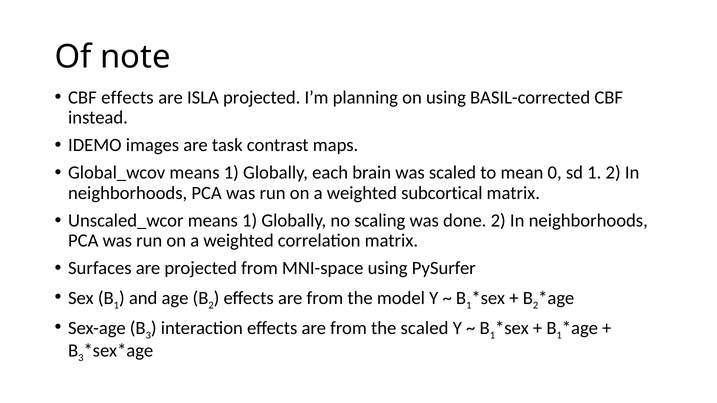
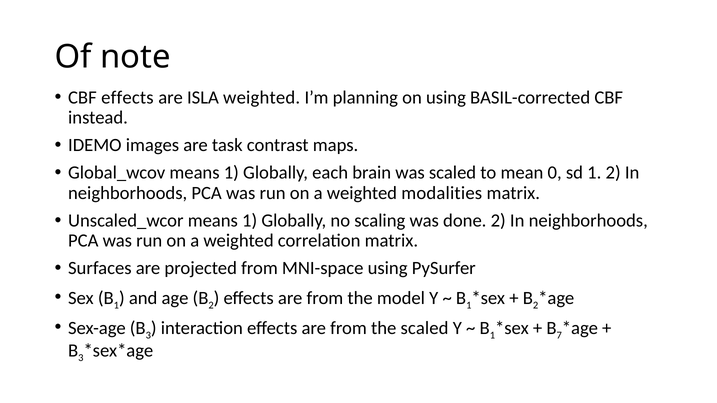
ISLA projected: projected -> weighted
subcortical: subcortical -> modalities
1 at (559, 336): 1 -> 7
